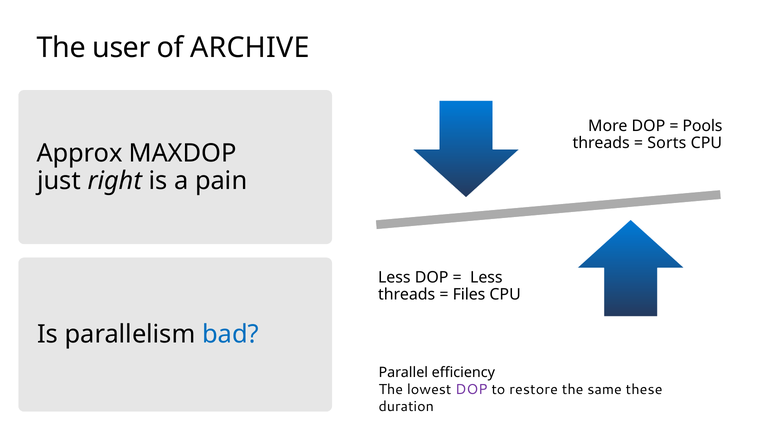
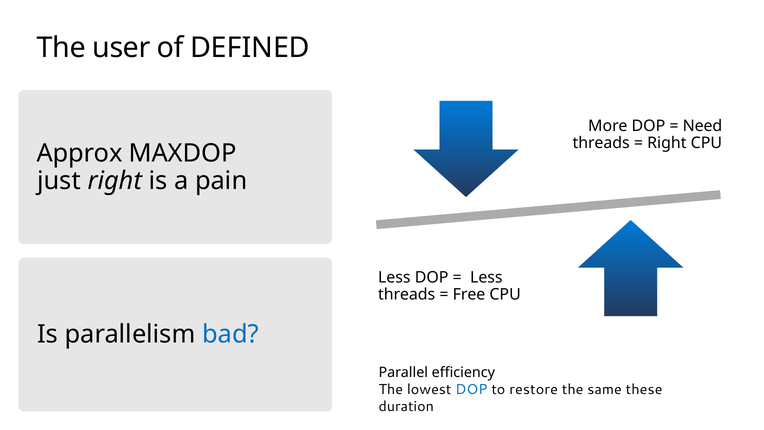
ARCHIVE: ARCHIVE -> DEFINED
Pools: Pools -> Need
Sorts at (667, 143): Sorts -> Right
Files: Files -> Free
DOP at (471, 389) colour: purple -> blue
